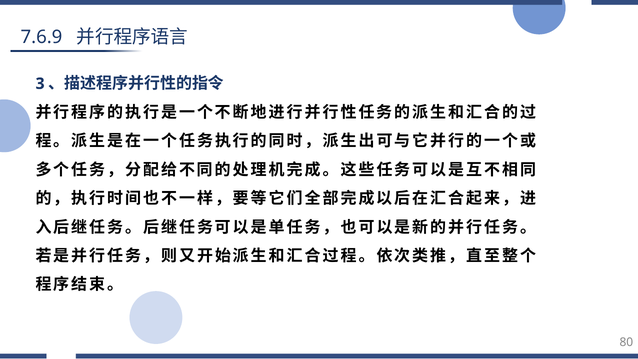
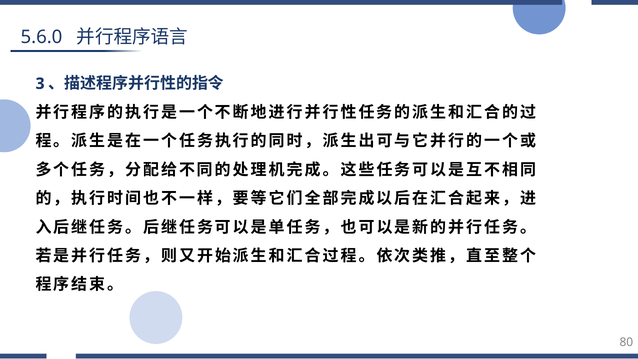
7.6.9: 7.6.9 -> 5.6.0
